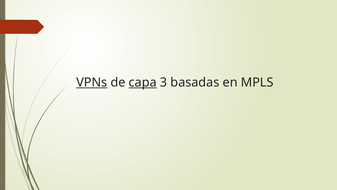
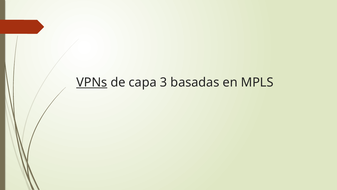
capa underline: present -> none
